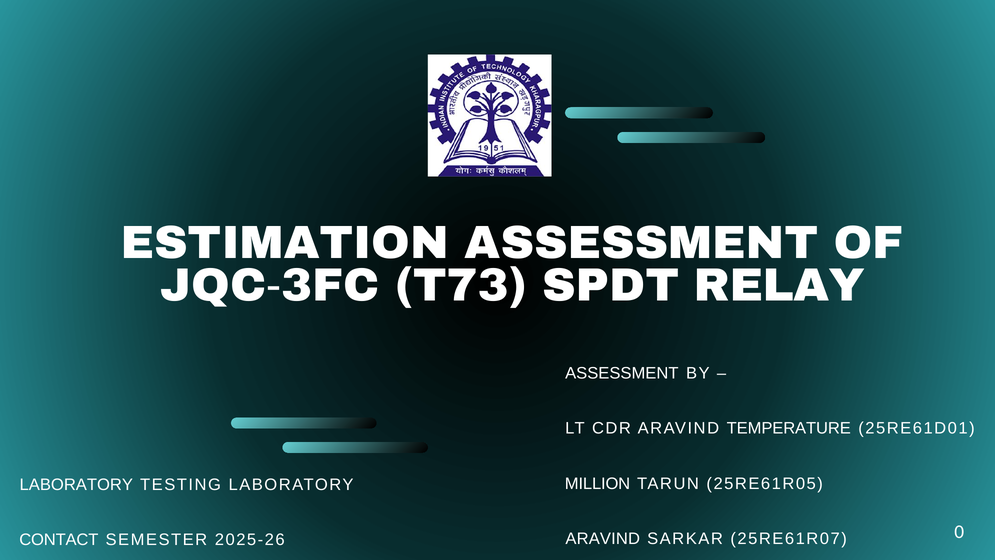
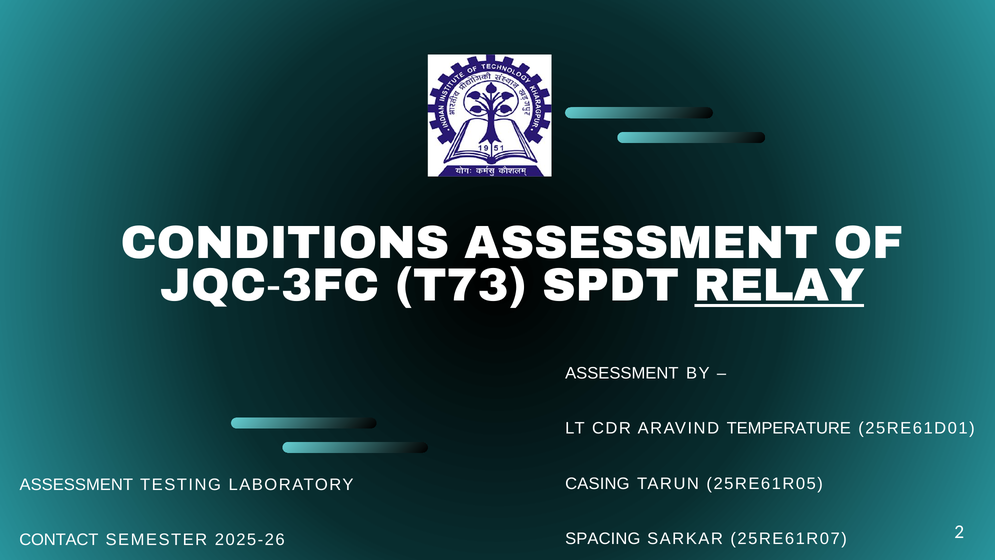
ESTIMATION: ESTIMATION -> CONDITIONS
RELAY underline: none -> present
MILLION: MILLION -> CASING
LABORATORY at (76, 484): LABORATORY -> ASSESSMENT
ARAVIND at (603, 538): ARAVIND -> SPACING
0: 0 -> 2
